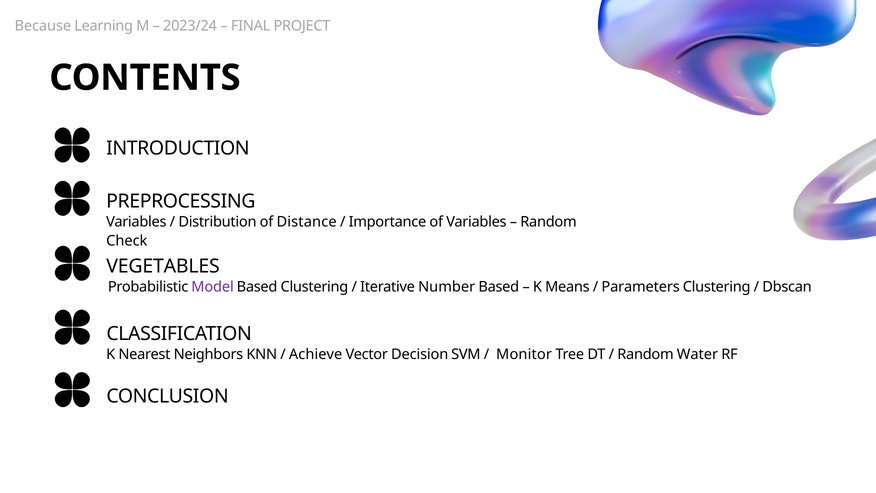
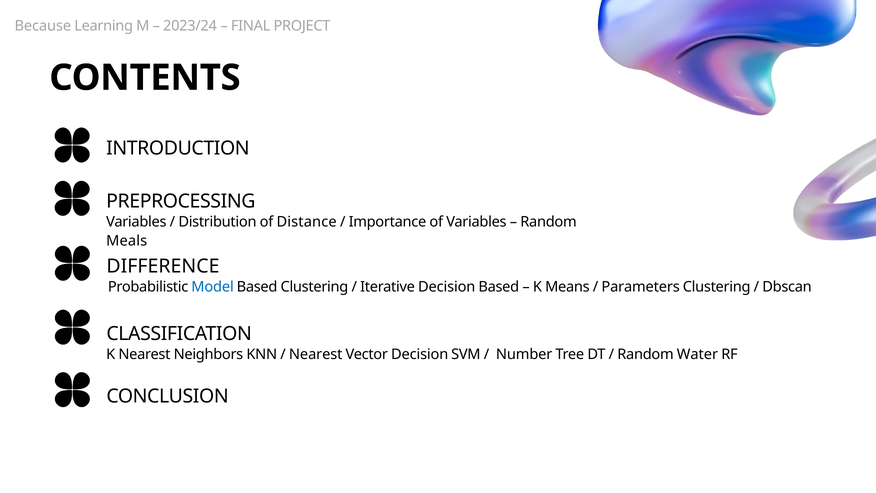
Check: Check -> Meals
VEGETABLES: VEGETABLES -> DIFFERENCE
Model colour: purple -> blue
Iterative Number: Number -> Decision
Achieve at (316, 354): Achieve -> Nearest
Monitor: Monitor -> Number
